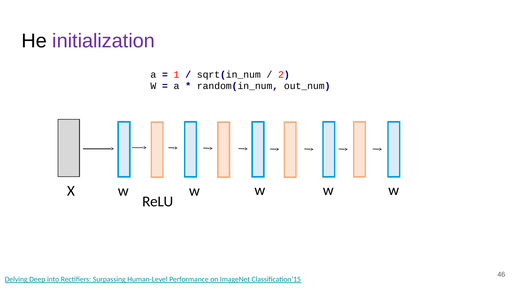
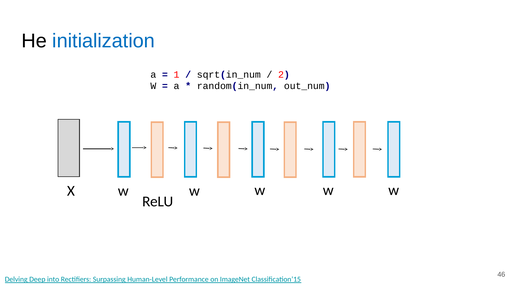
initialization colour: purple -> blue
